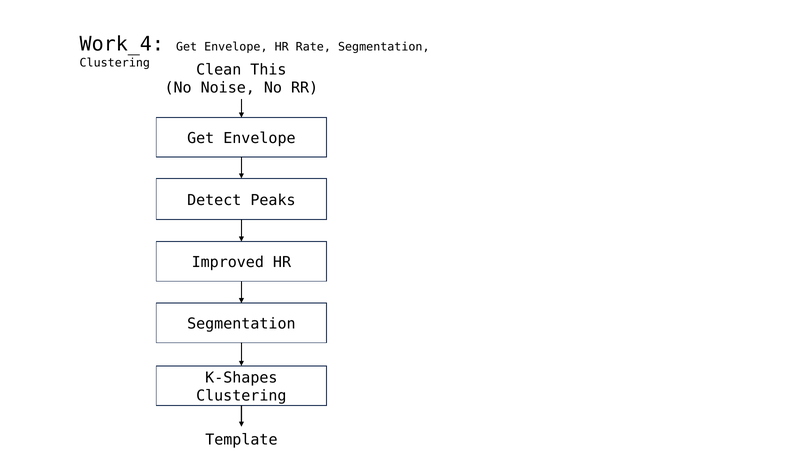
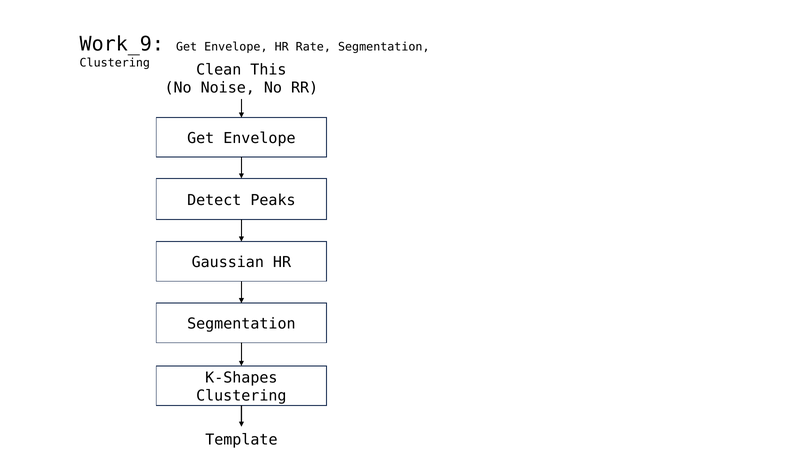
Work_4: Work_4 -> Work_9
Improved: Improved -> Gaussian
